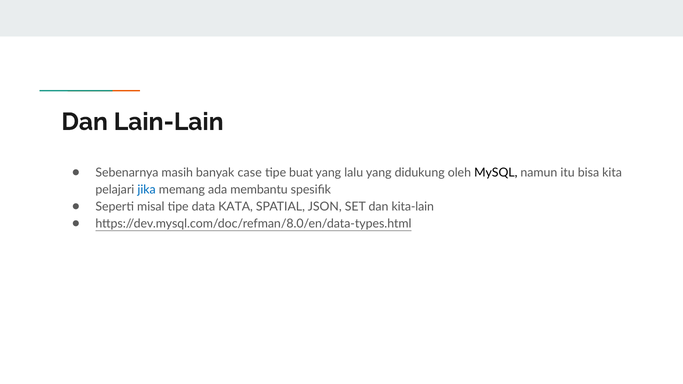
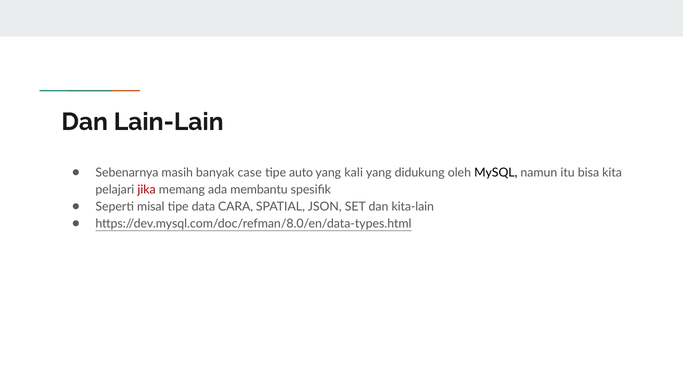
buat: buat -> auto
lalu: lalu -> kali
jika colour: blue -> red
KATA: KATA -> CARA
